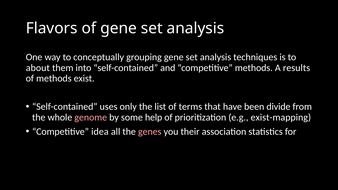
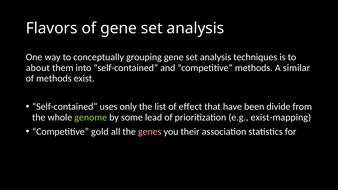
results: results -> similar
terms: terms -> effect
genome colour: pink -> light green
help: help -> lead
idea: idea -> gold
